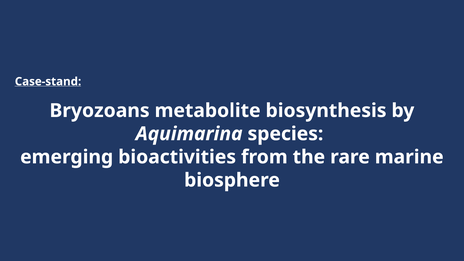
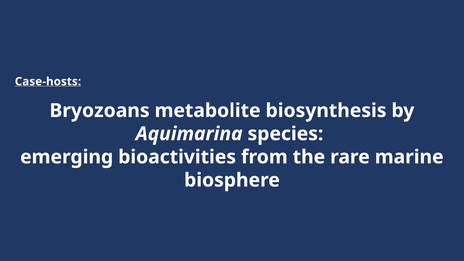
Case-stand: Case-stand -> Case-hosts
